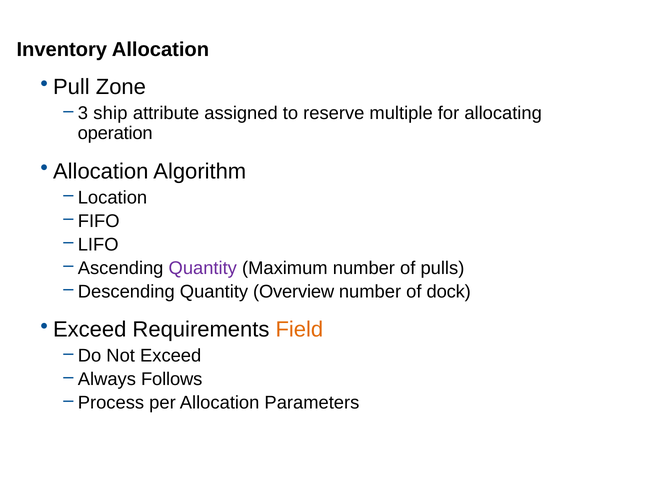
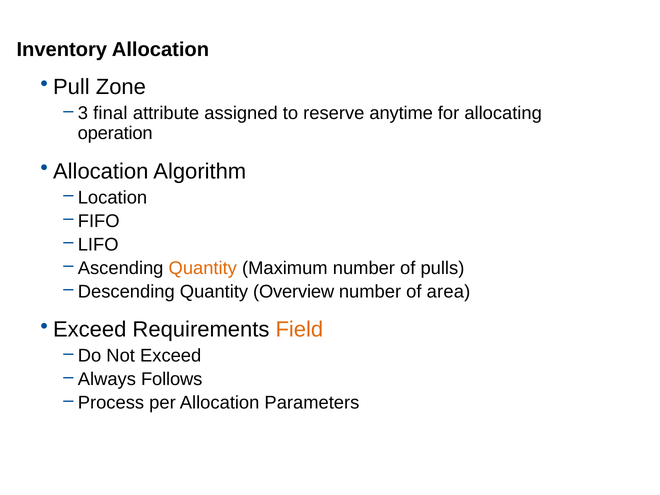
ship: ship -> final
multiple: multiple -> anytime
Quantity at (203, 268) colour: purple -> orange
dock: dock -> area
